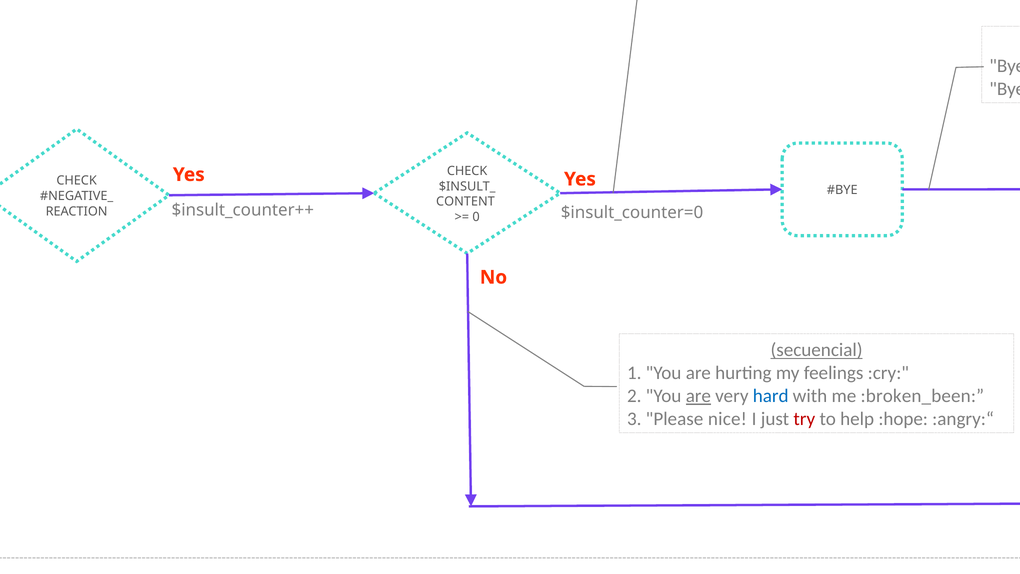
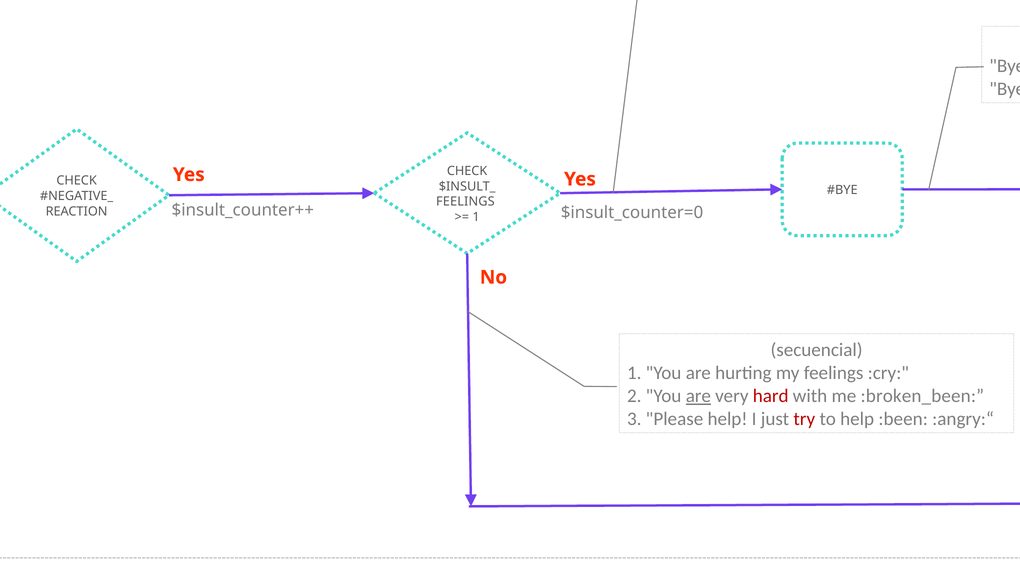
CONTENT at (465, 202): CONTENT -> FEELINGS
0 at (476, 217): 0 -> 1
secuencial underline: present -> none
hard colour: blue -> red
Please nice: nice -> help
:hope: :hope -> :been
